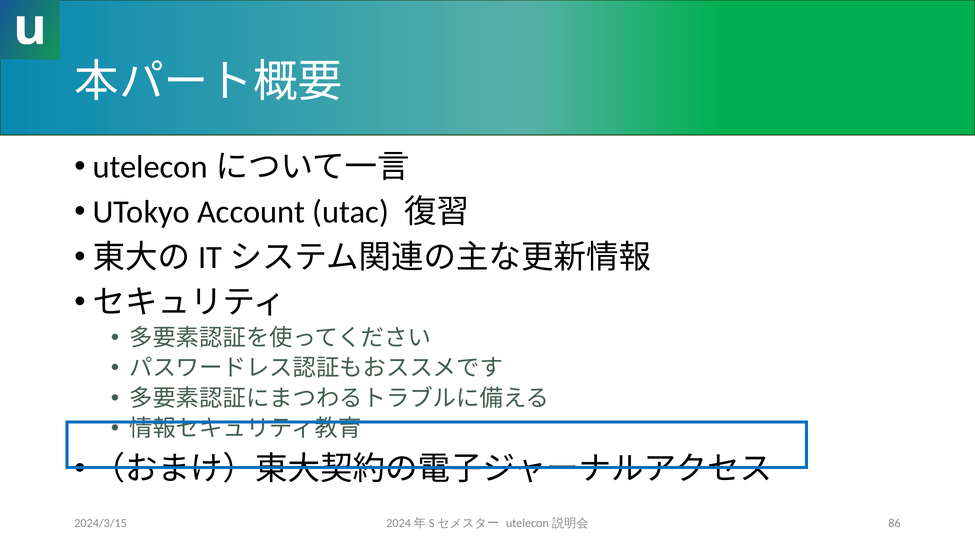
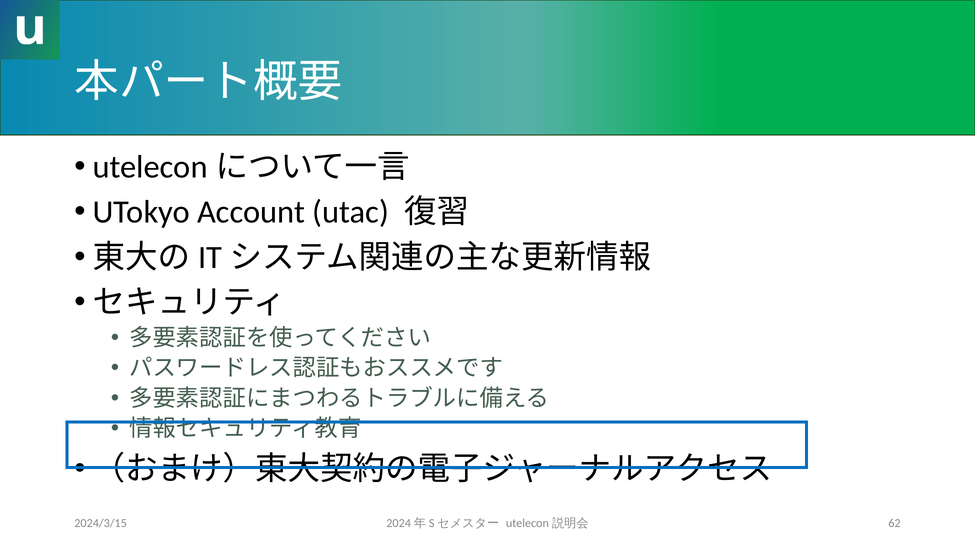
86: 86 -> 62
